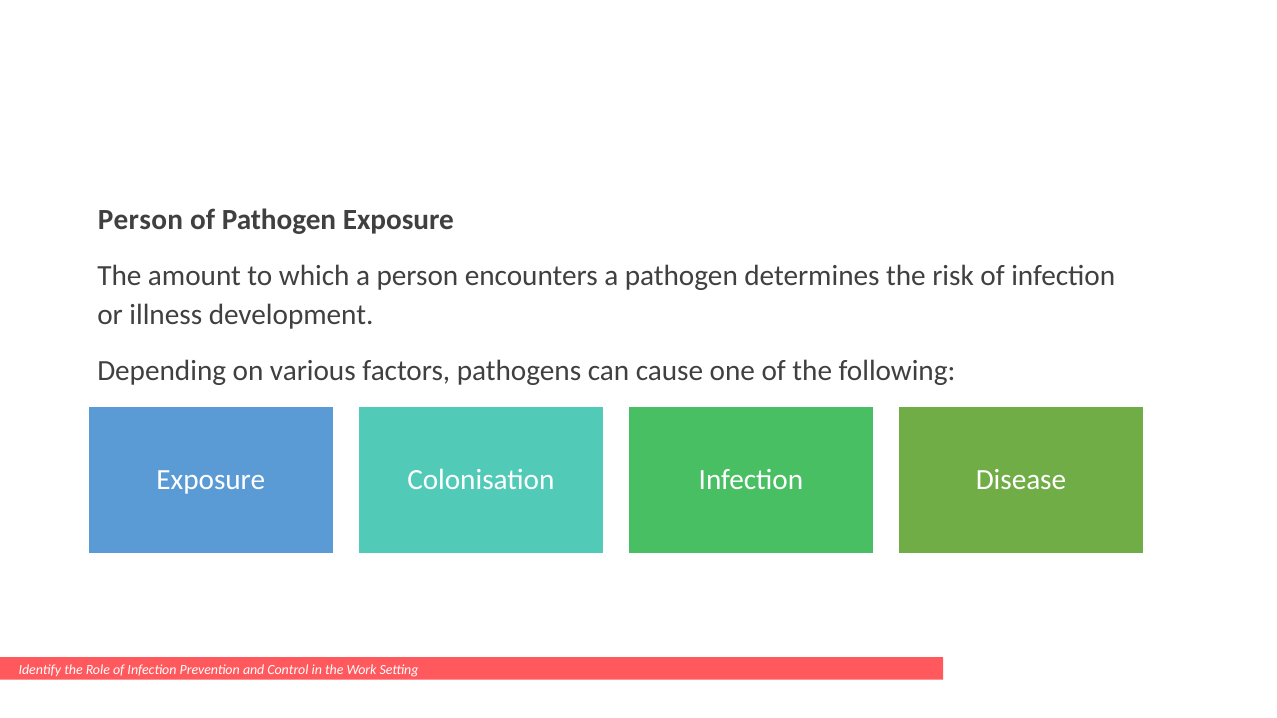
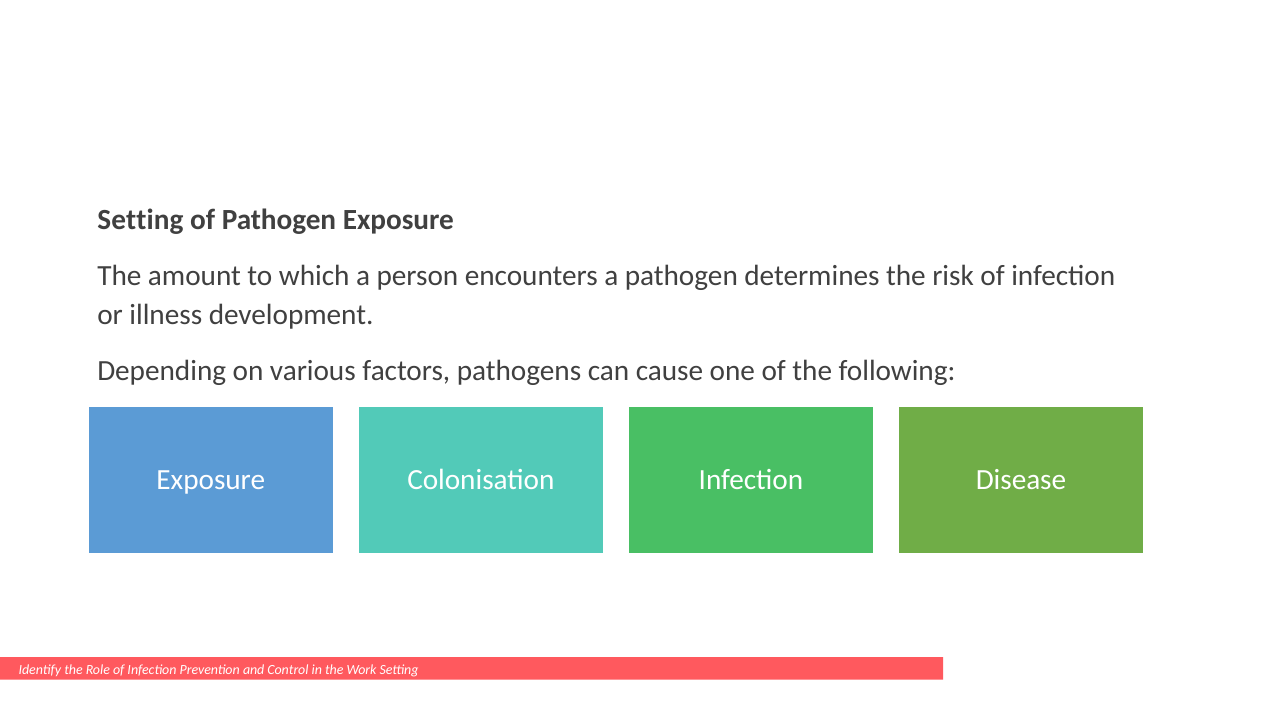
Person at (140, 220): Person -> Setting
